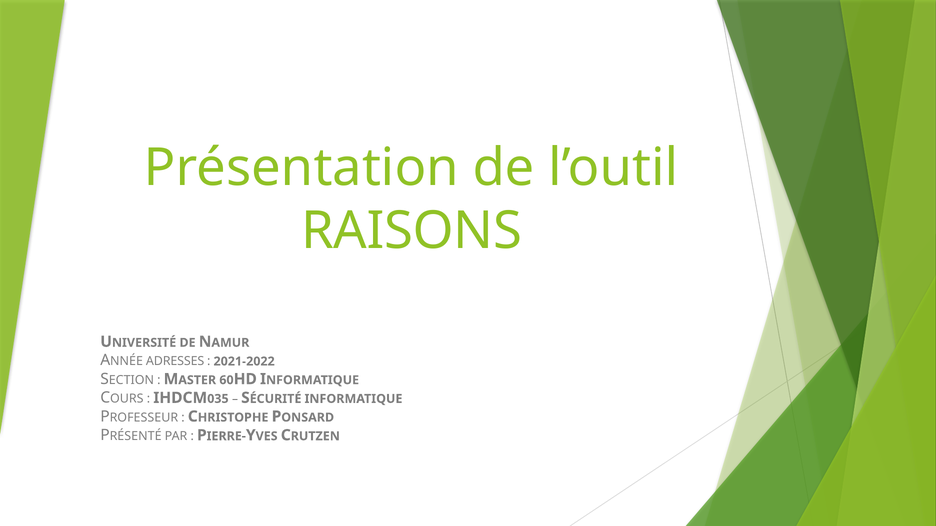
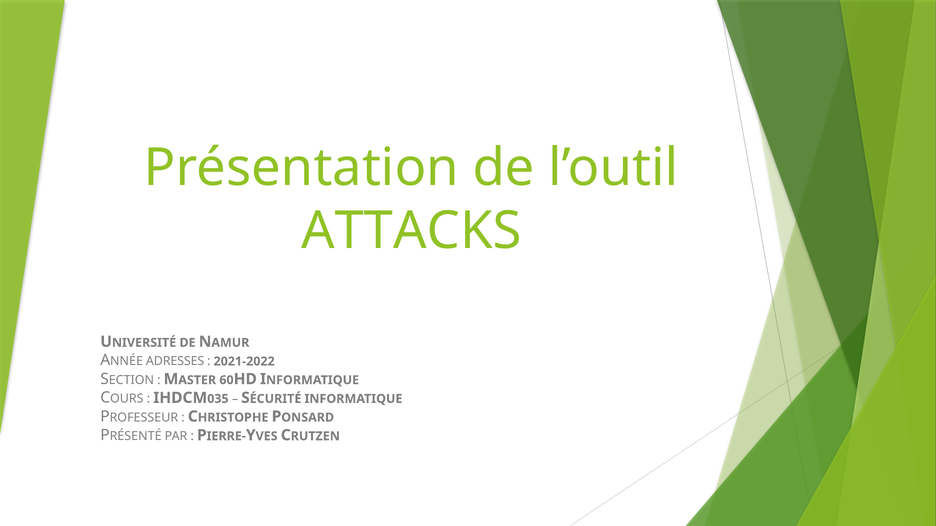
RAISONS: RAISONS -> ATTACKS
